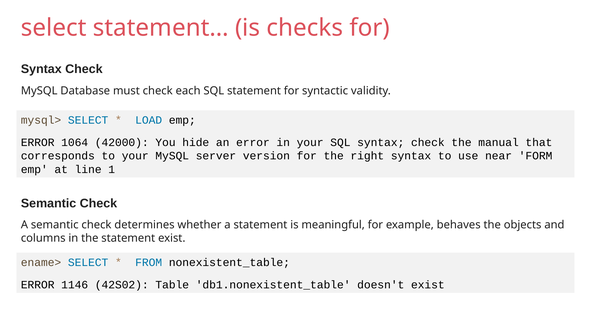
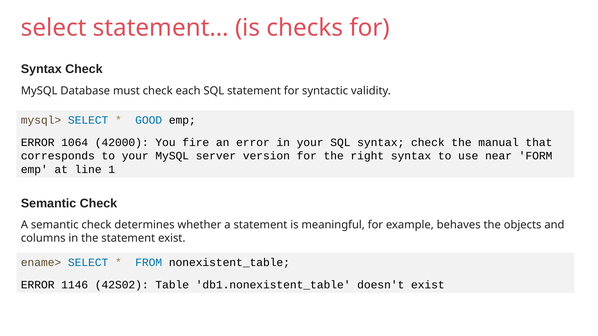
LOAD: LOAD -> GOOD
hide: hide -> fire
